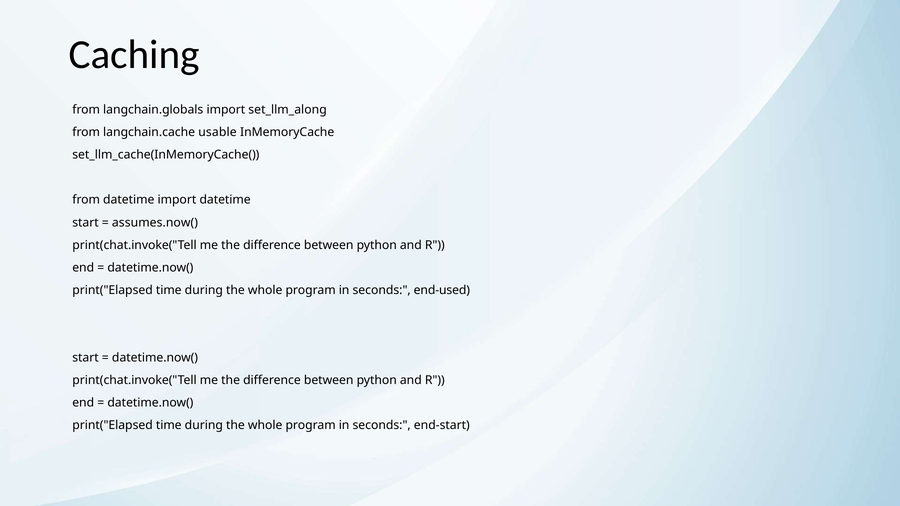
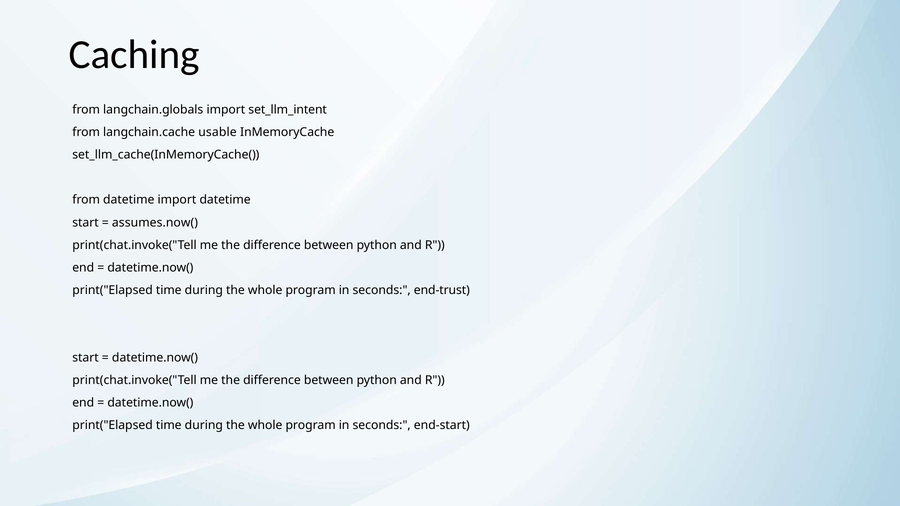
set_llm_along: set_llm_along -> set_llm_intent
end-used: end-used -> end-trust
